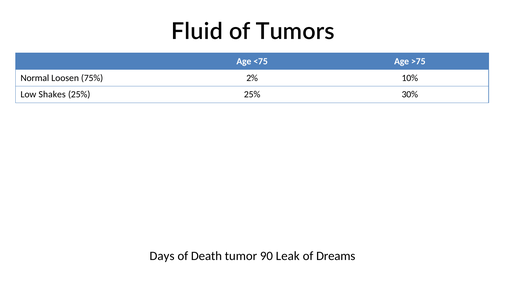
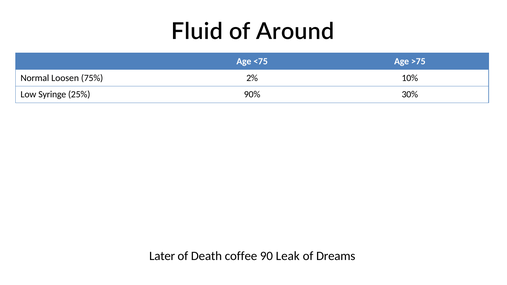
Tumors: Tumors -> Around
Shakes: Shakes -> Syringe
25% 25%: 25% -> 90%
Days: Days -> Later
tumor: tumor -> coffee
